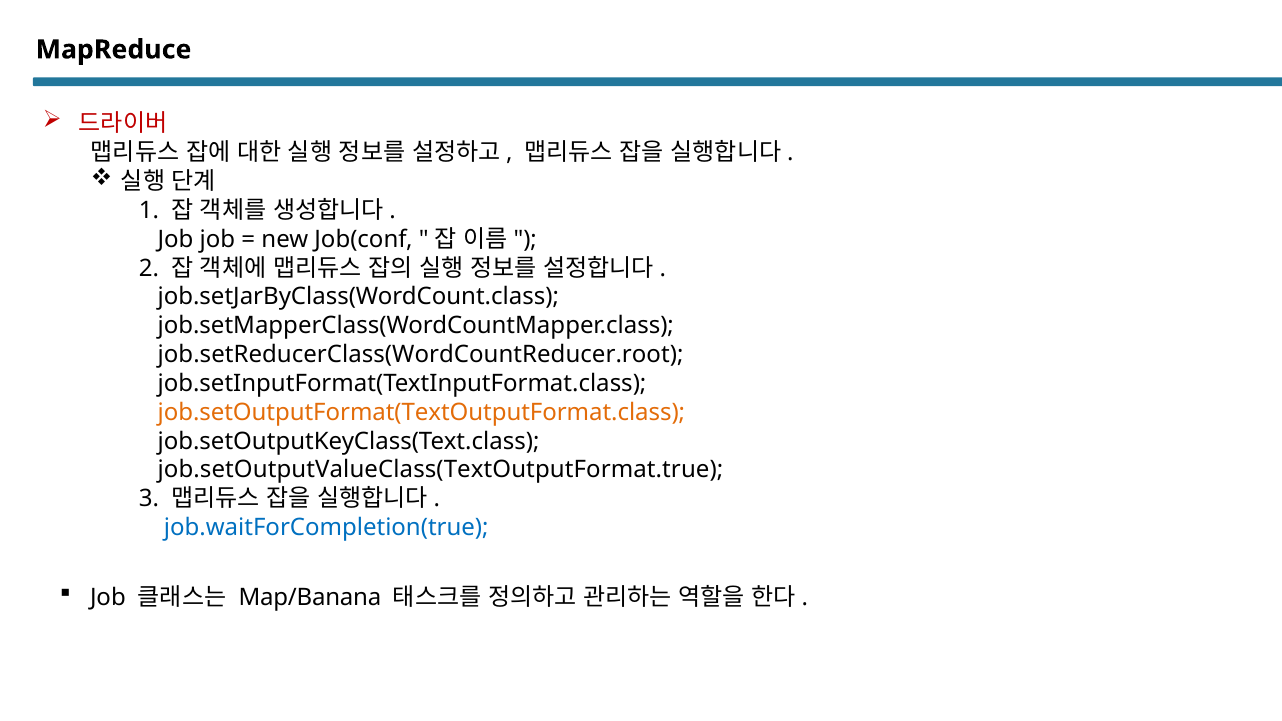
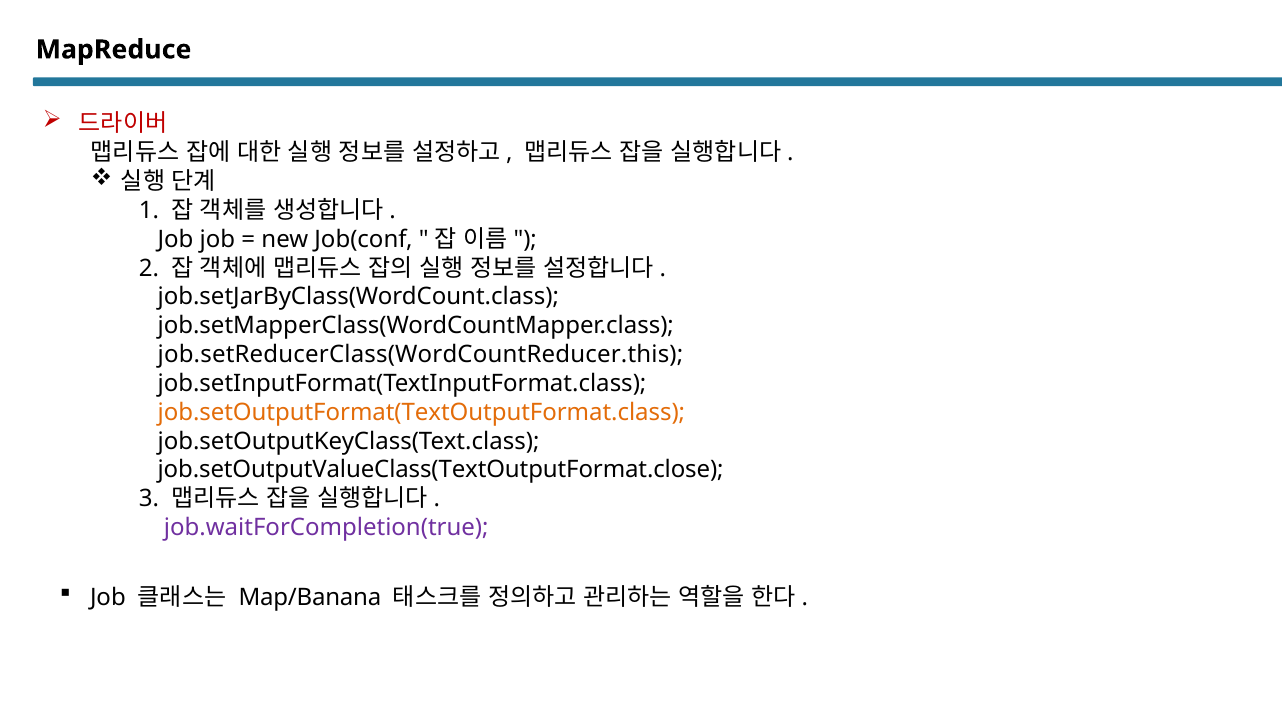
job.setReducerClass(WordCountReducer.root: job.setReducerClass(WordCountReducer.root -> job.setReducerClass(WordCountReducer.this
job.setOutputValueClass(TextOutputFormat.true: job.setOutputValueClass(TextOutputFormat.true -> job.setOutputValueClass(TextOutputFormat.close
job.waitForCompletion(true colour: blue -> purple
